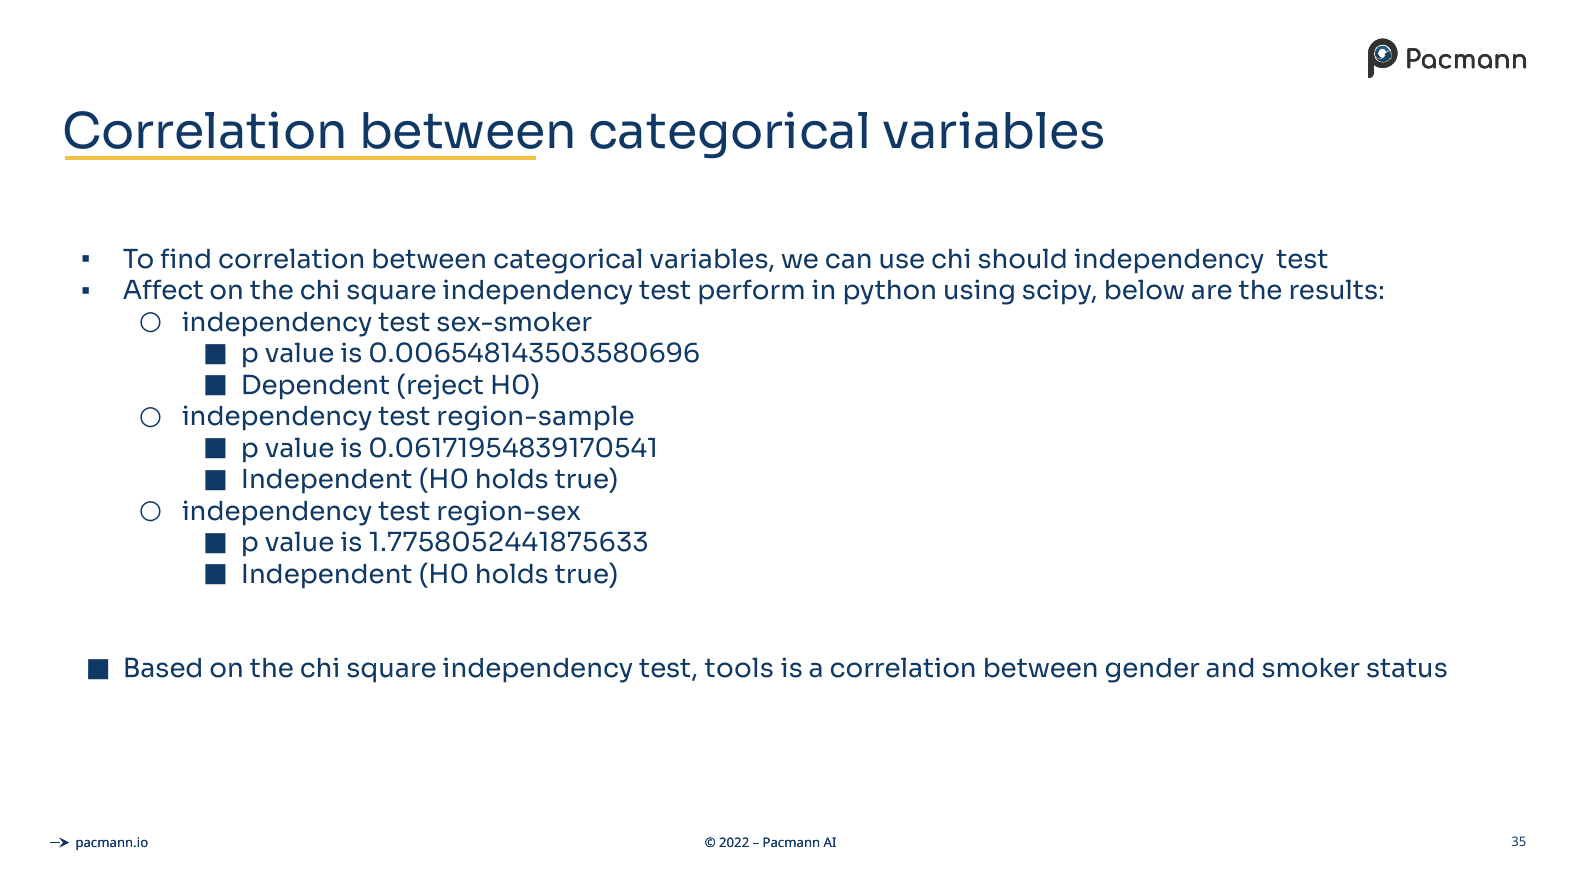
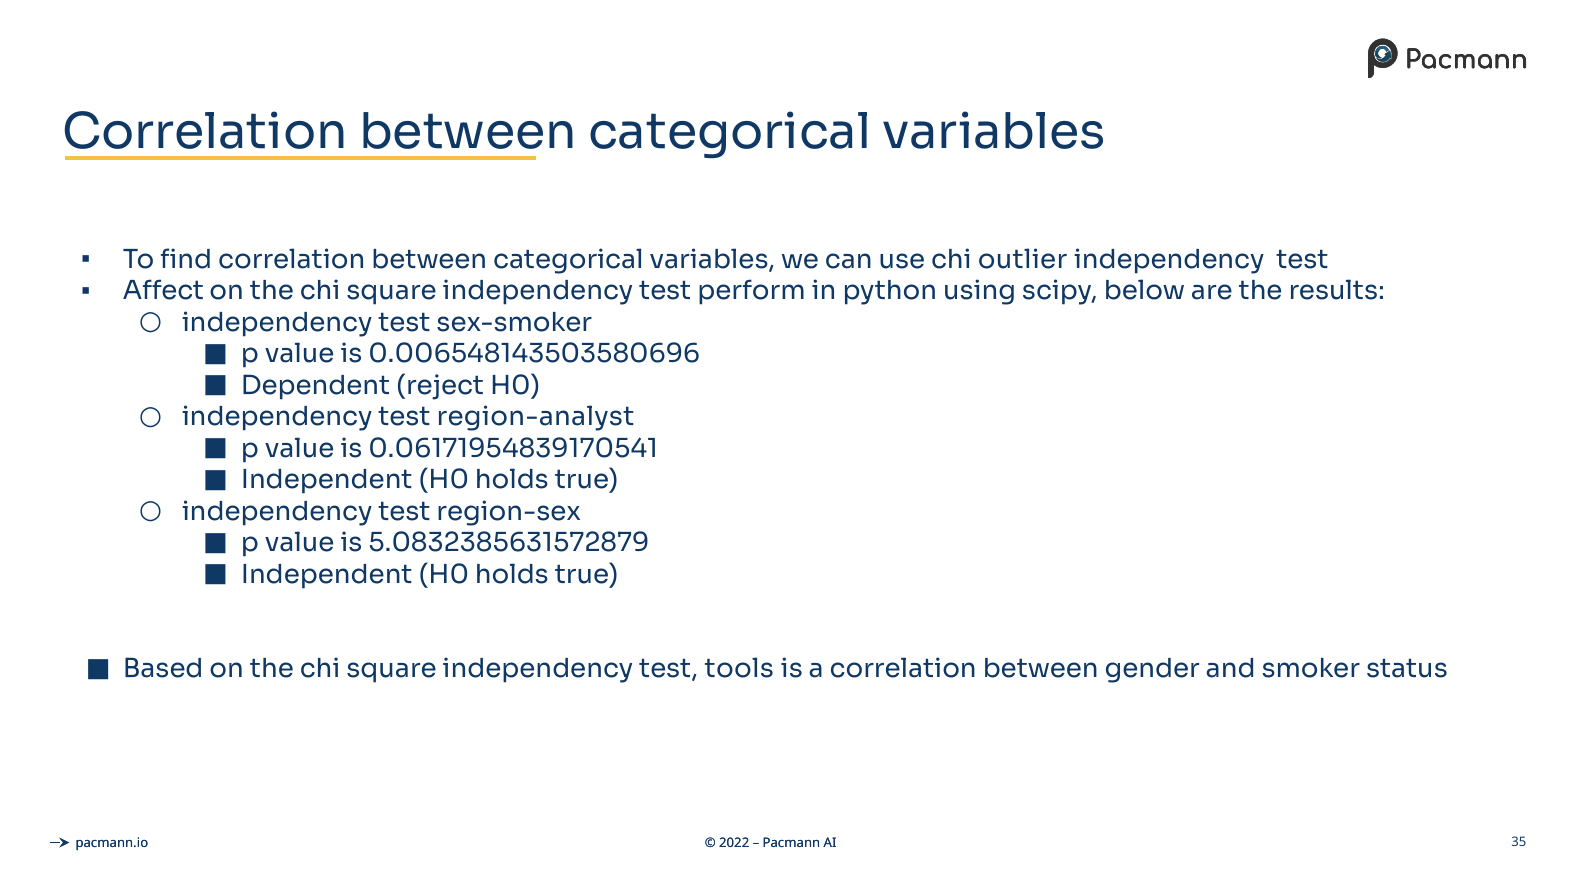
should: should -> outlier
region-sample: region-sample -> region-analyst
1.7758052441875633: 1.7758052441875633 -> 5.0832385631572879
